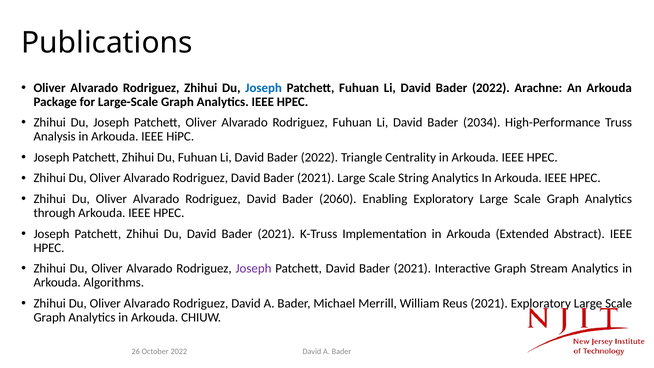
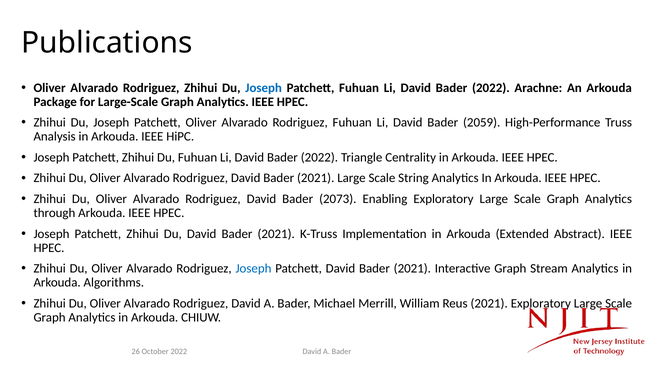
2034: 2034 -> 2059
2060: 2060 -> 2073
Joseph at (253, 268) colour: purple -> blue
